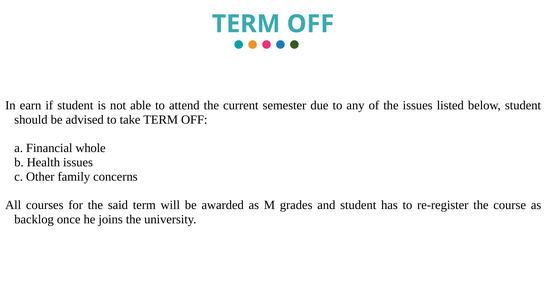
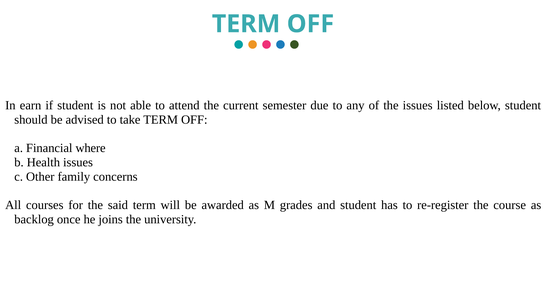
whole: whole -> where
